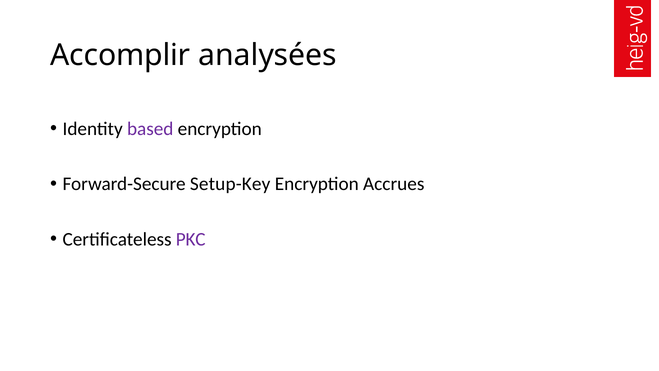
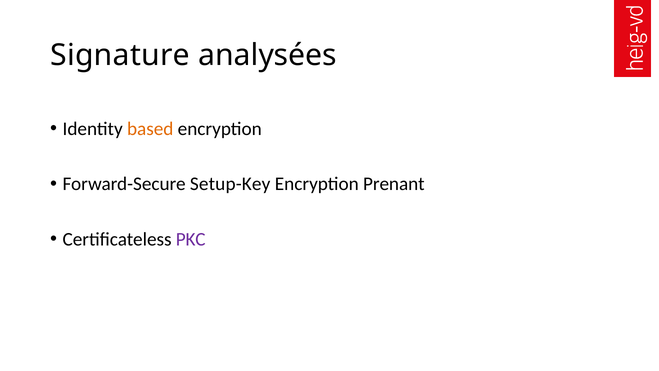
Accomplir: Accomplir -> Signature
based colour: purple -> orange
Accrues: Accrues -> Prenant
